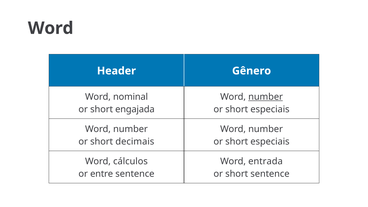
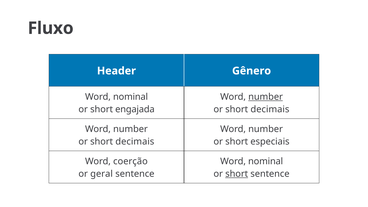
Word at (51, 28): Word -> Fluxo
especiais at (270, 109): especiais -> decimais
cálculos: cálculos -> coerção
entrada at (266, 161): entrada -> nominal
entre: entre -> geral
short at (237, 174) underline: none -> present
